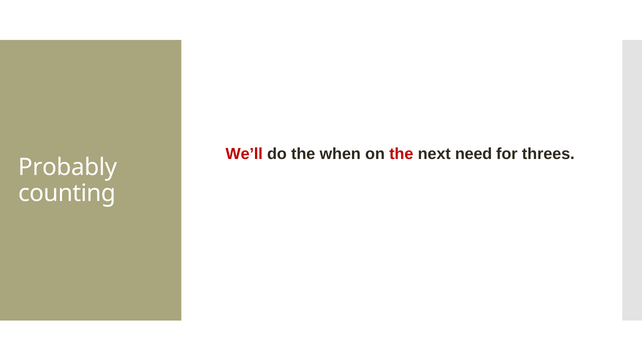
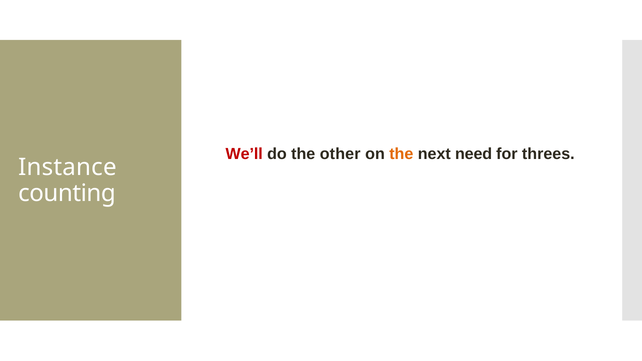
when: when -> other
the at (401, 154) colour: red -> orange
Probably: Probably -> Instance
